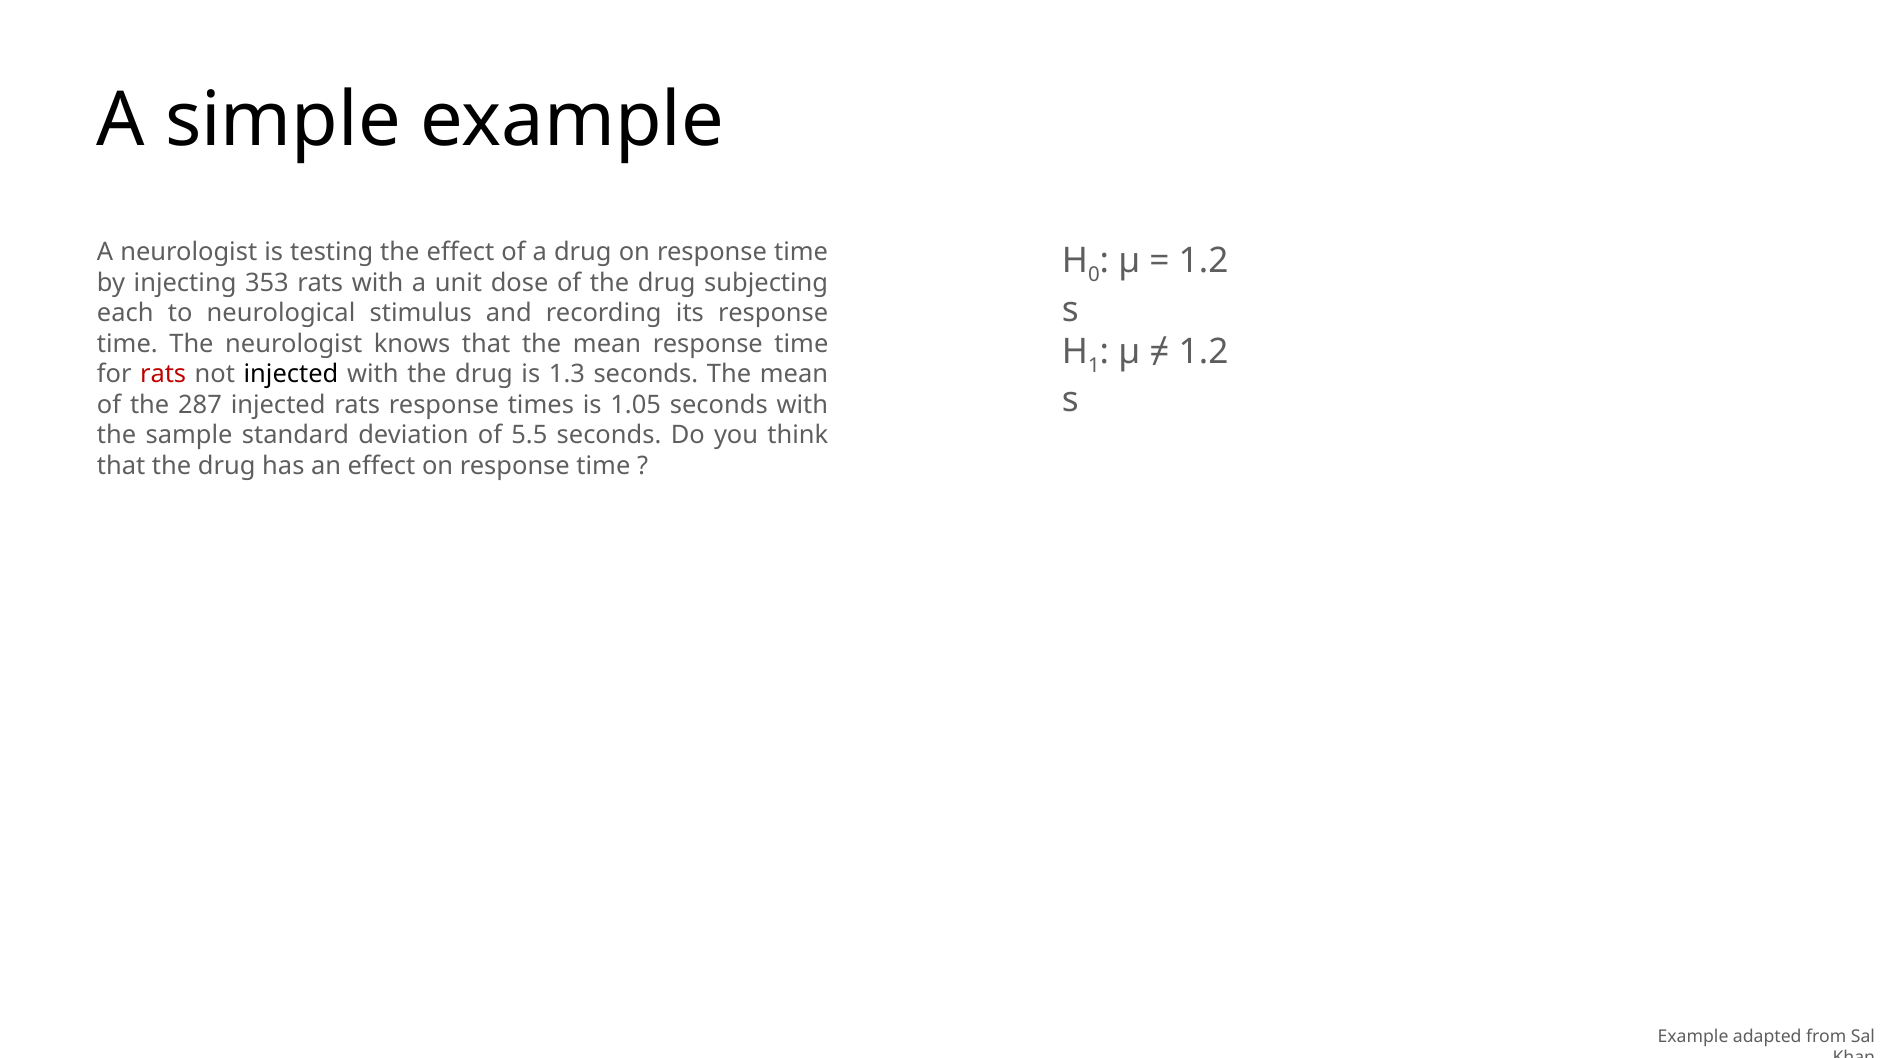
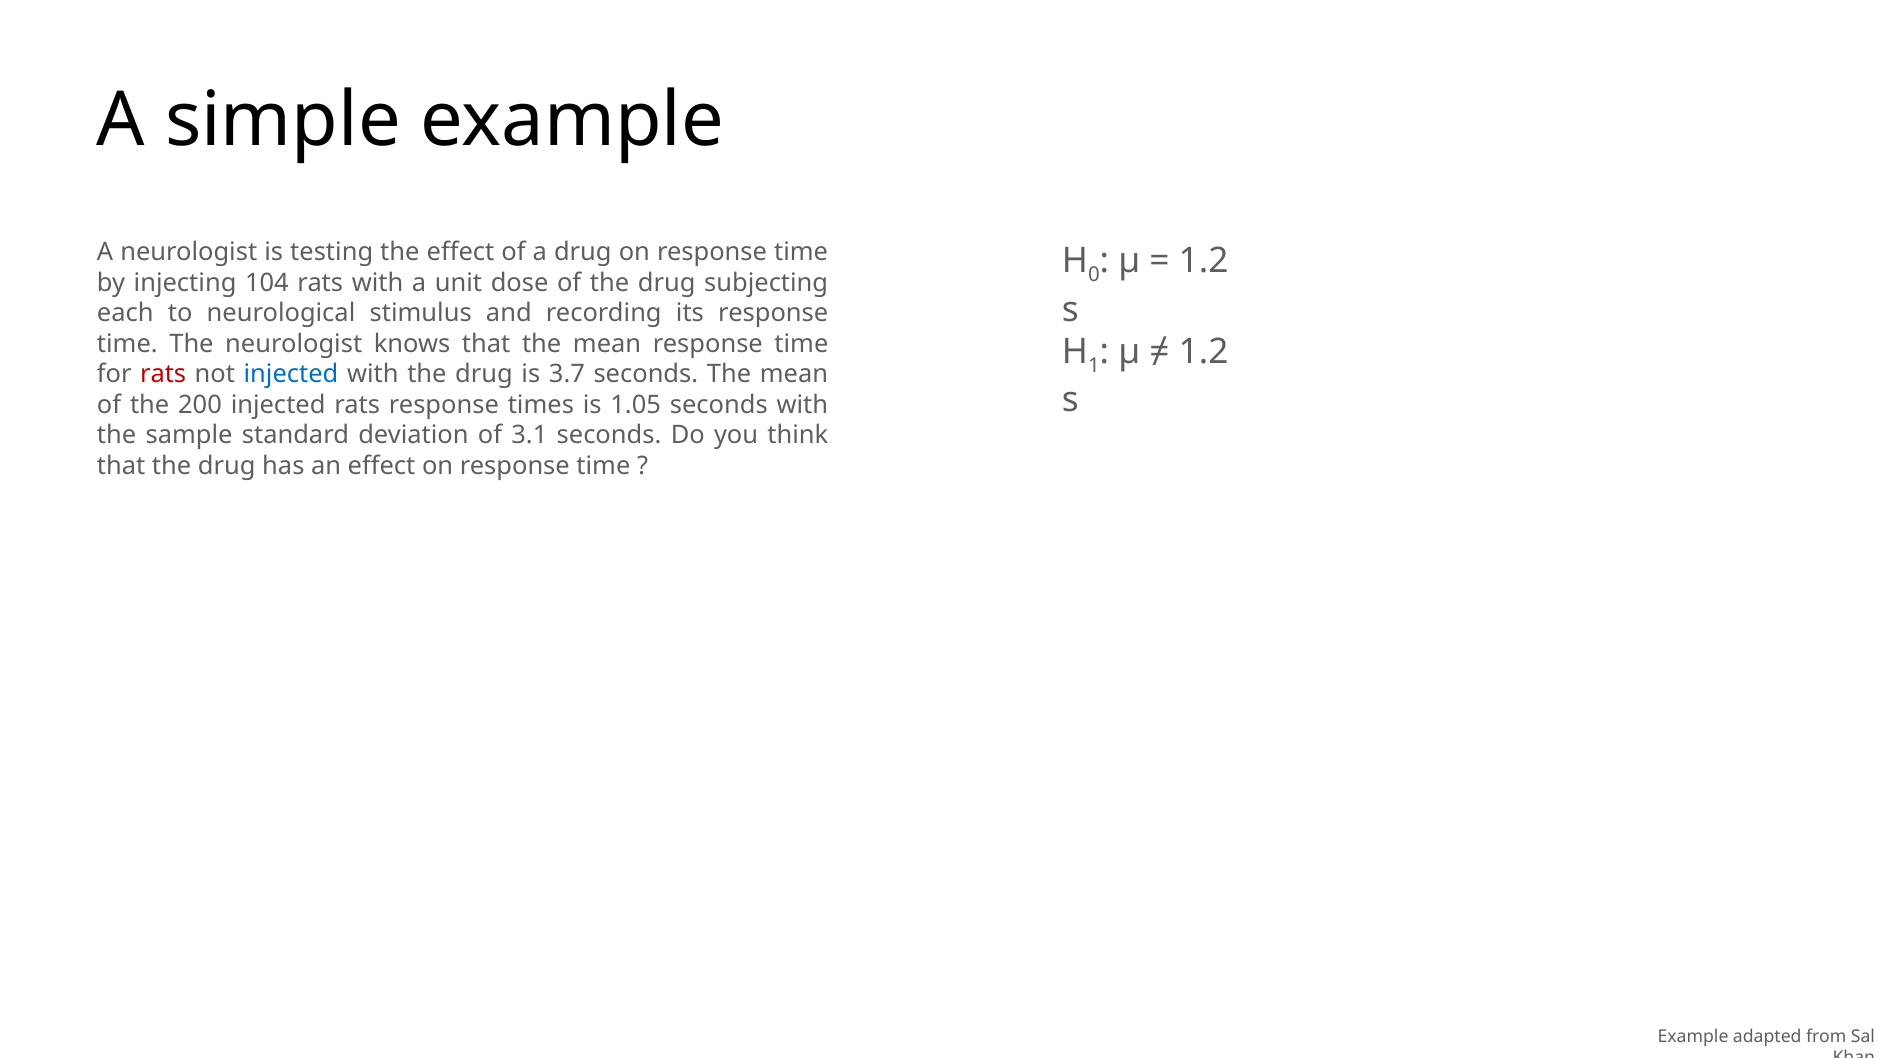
353: 353 -> 104
injected at (291, 375) colour: black -> blue
1.3: 1.3 -> 3.7
287: 287 -> 200
5.5: 5.5 -> 3.1
